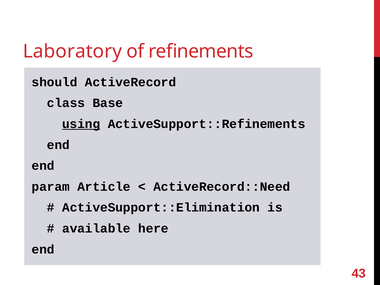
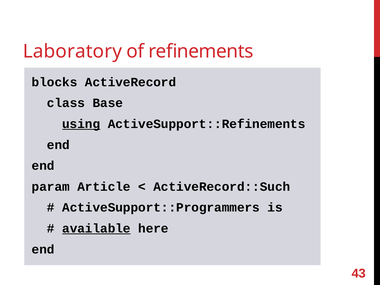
should: should -> blocks
ActiveRecord::Need: ActiveRecord::Need -> ActiveRecord::Such
ActiveSupport::Elimination: ActiveSupport::Elimination -> ActiveSupport::Programmers
available underline: none -> present
